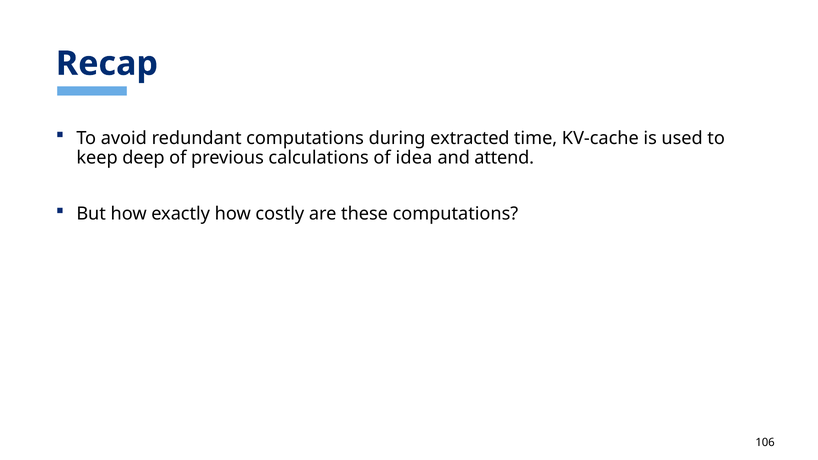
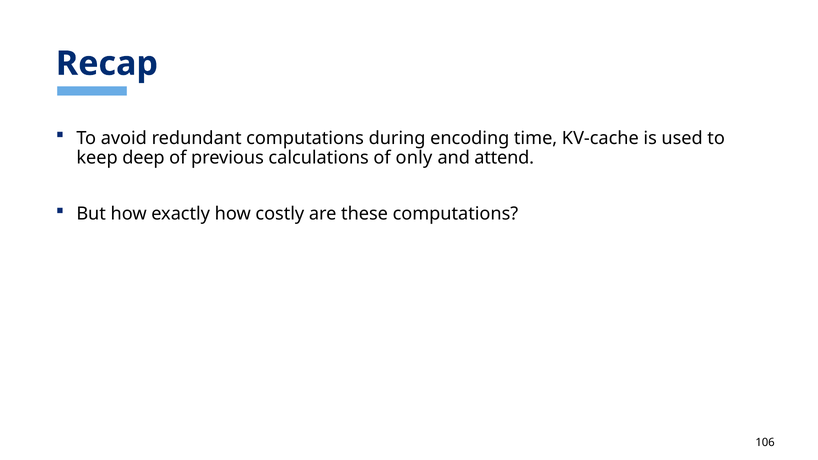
extracted: extracted -> encoding
idea: idea -> only
